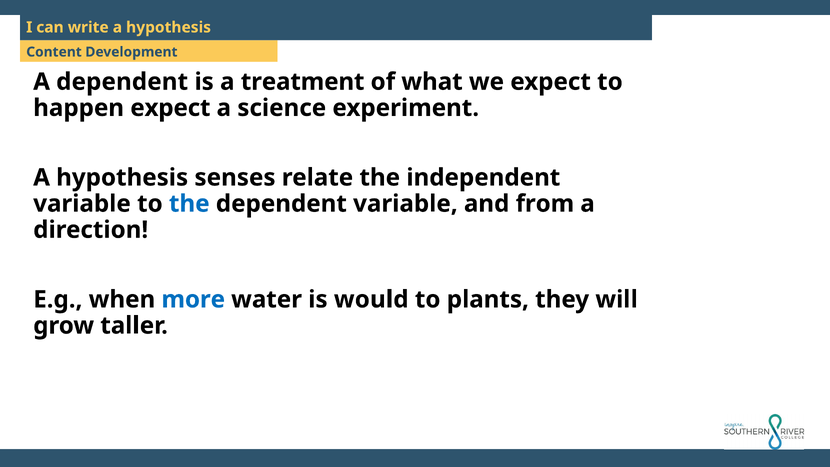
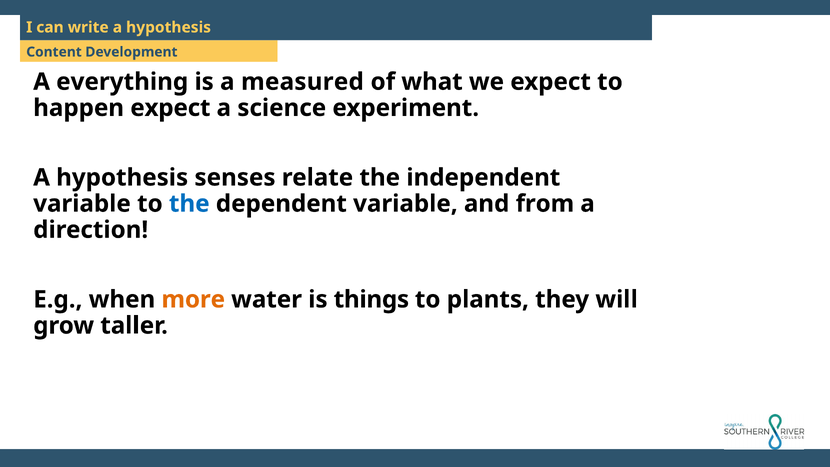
A dependent: dependent -> everything
treatment: treatment -> measured
more colour: blue -> orange
would: would -> things
